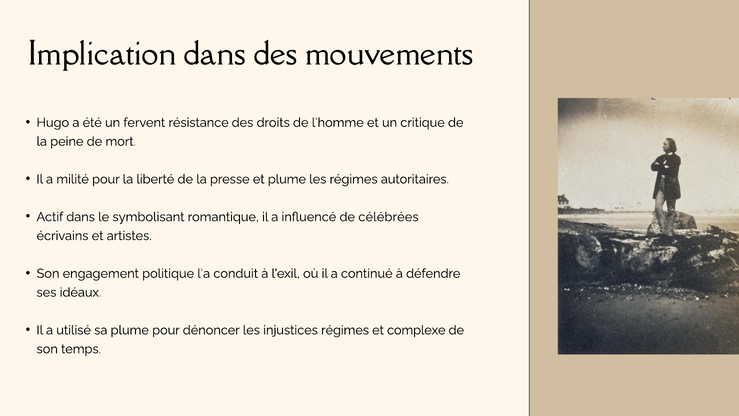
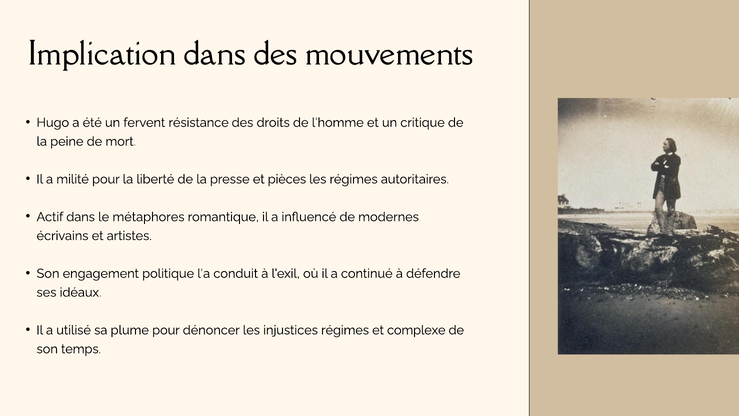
et plume: plume -> pièces
symbolisant: symbolisant -> métaphores
célébrées: célébrées -> modernes
